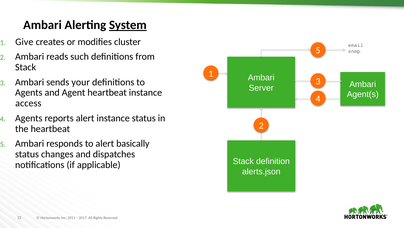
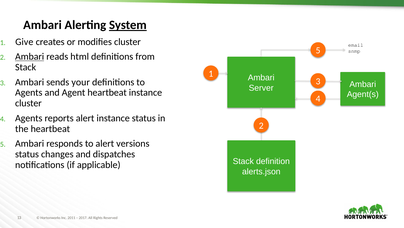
Ambari at (30, 56) underline: none -> present
such: such -> html
access at (28, 103): access -> cluster
basically: basically -> versions
